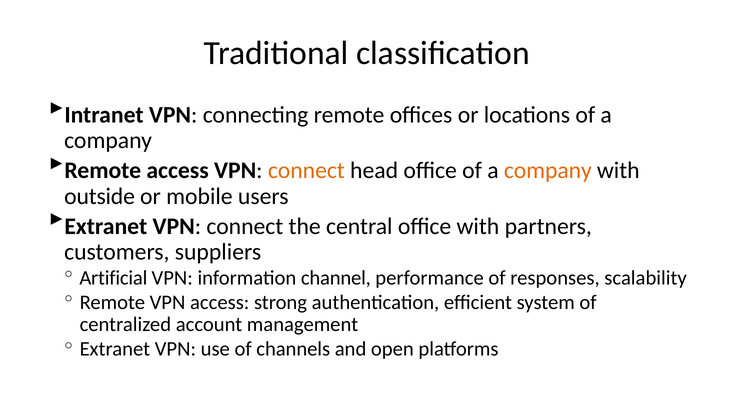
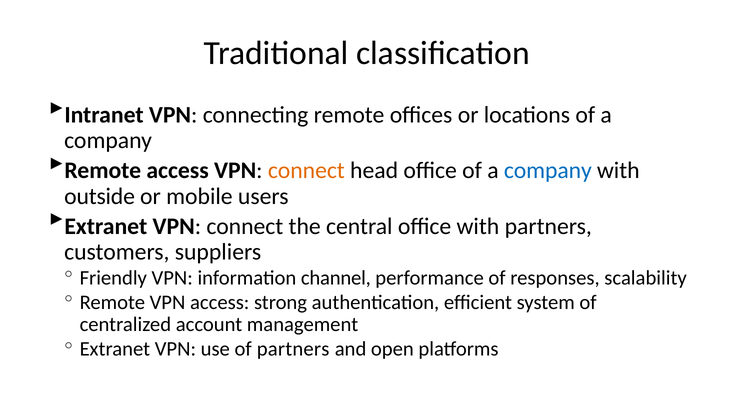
company at (548, 171) colour: orange -> blue
Artificial: Artificial -> Friendly
of channels: channels -> partners
